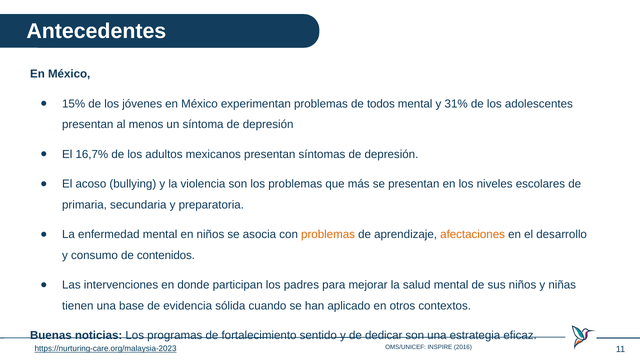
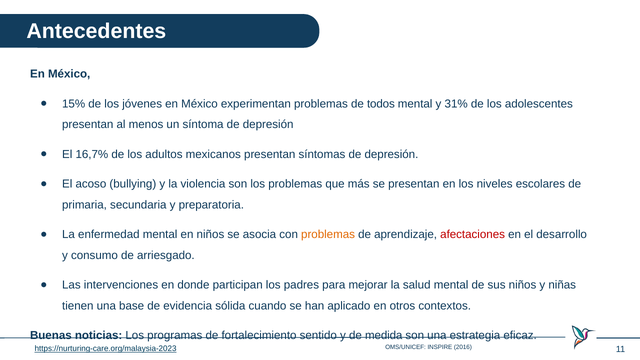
afectaciones colour: orange -> red
contenidos: contenidos -> arriesgado
dedicar: dedicar -> medida
